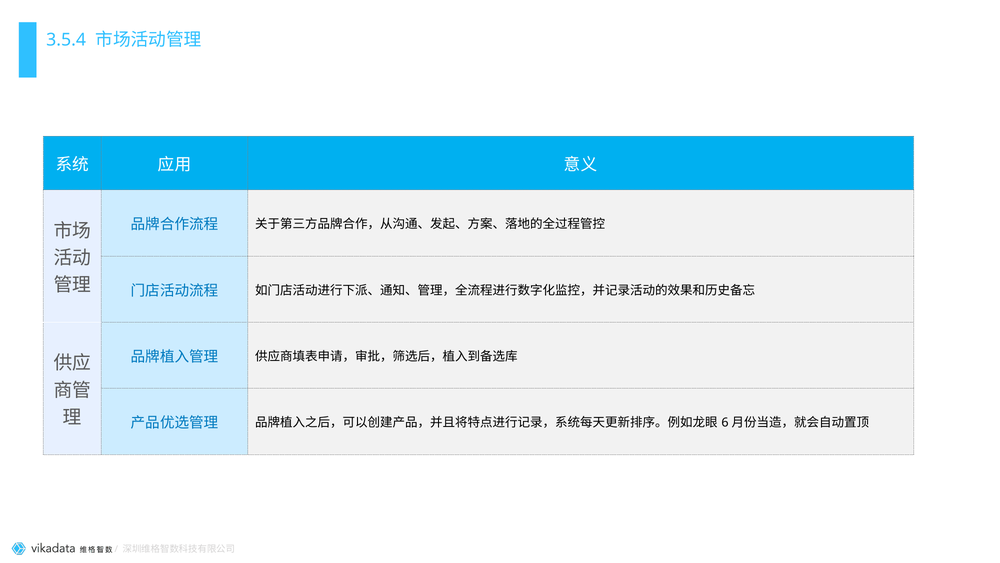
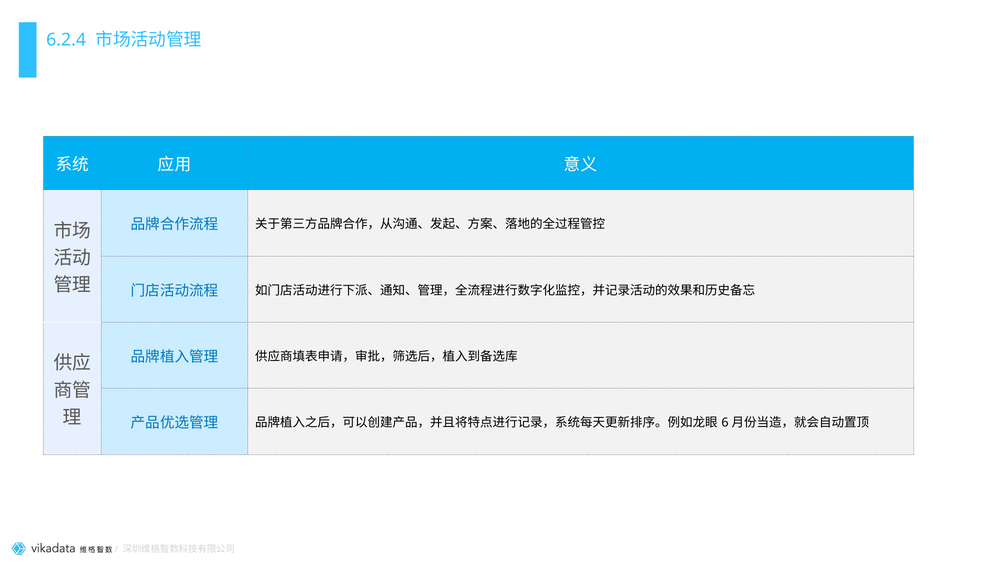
3.5.4: 3.5.4 -> 6.2.4
